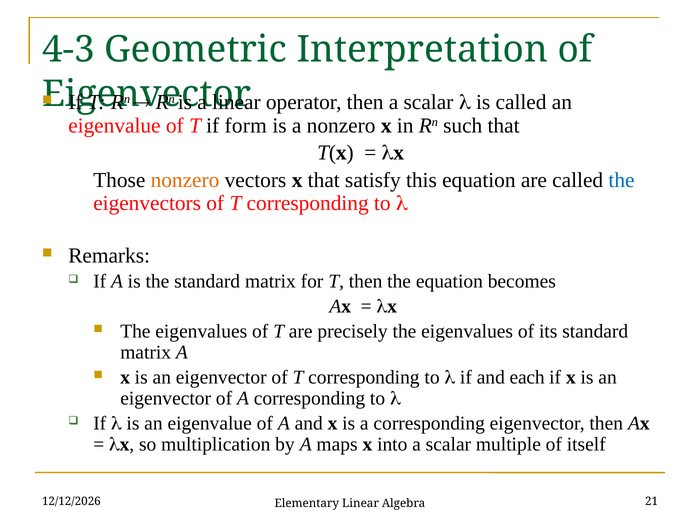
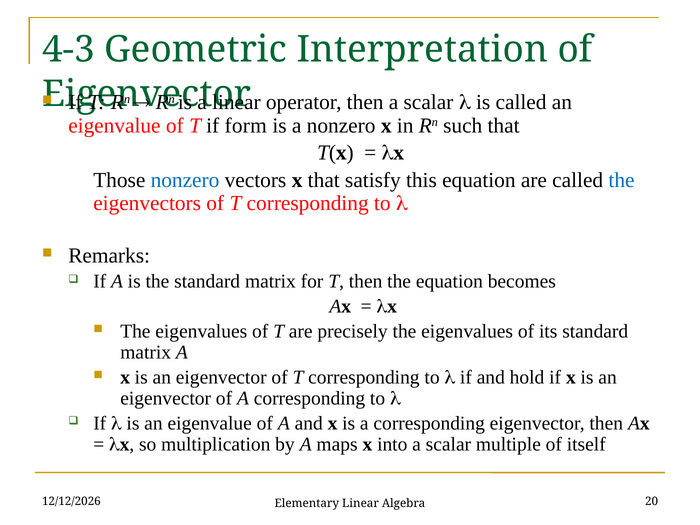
nonzero at (185, 180) colour: orange -> blue
each: each -> hold
21: 21 -> 20
